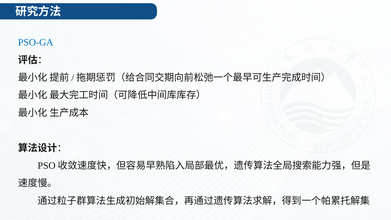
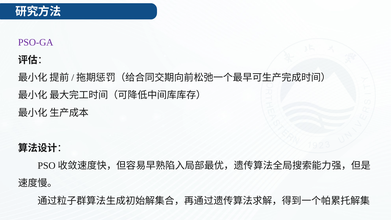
PSO-GA colour: blue -> purple
